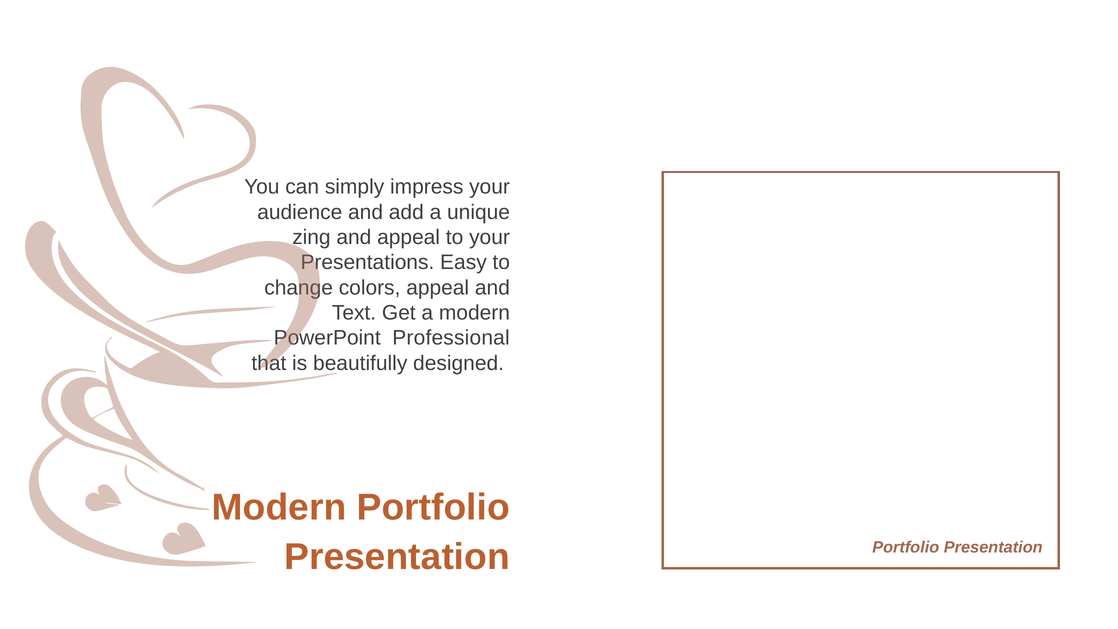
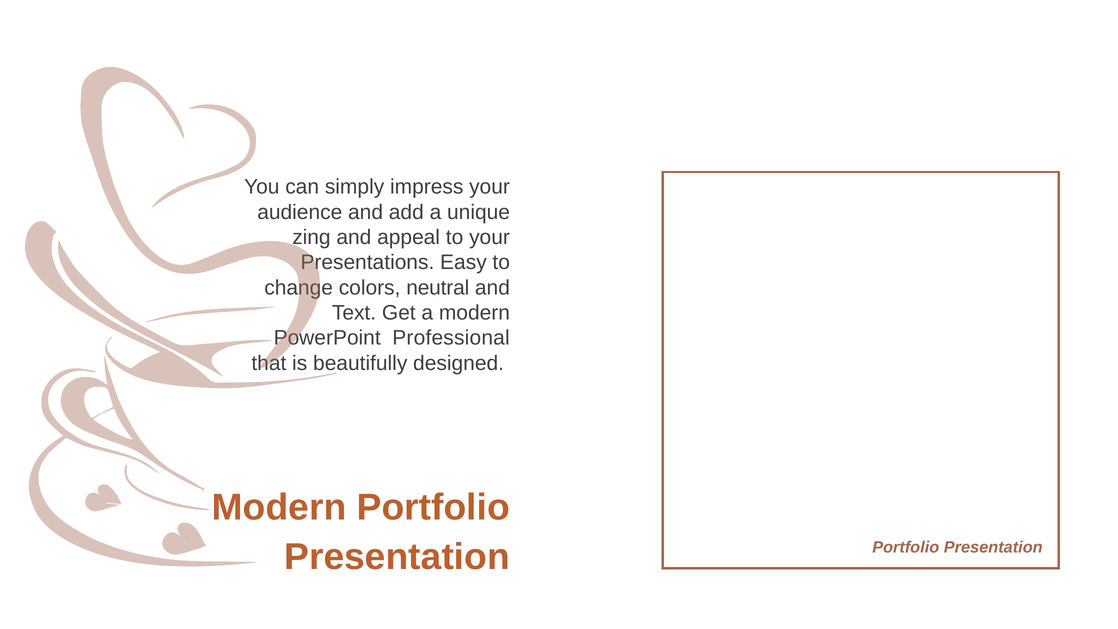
colors appeal: appeal -> neutral
